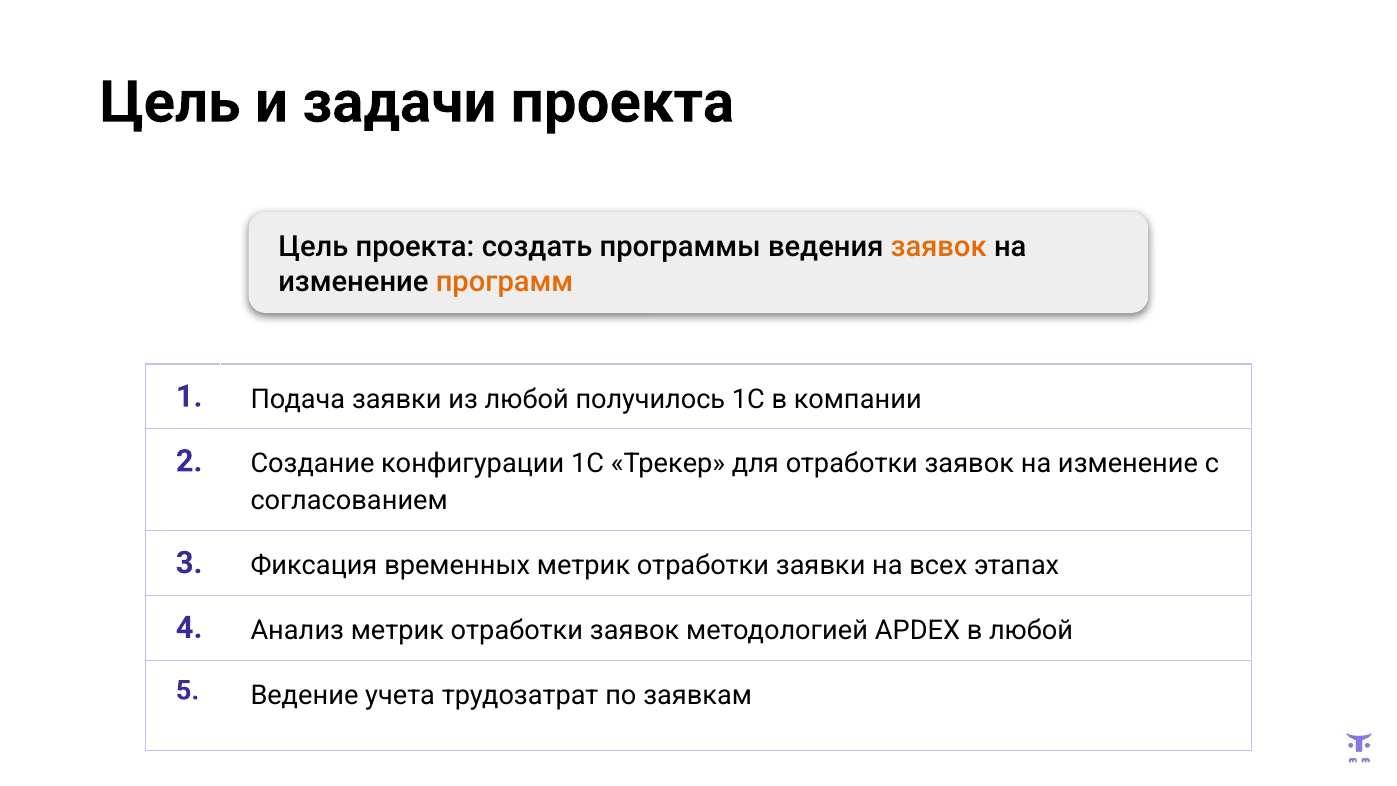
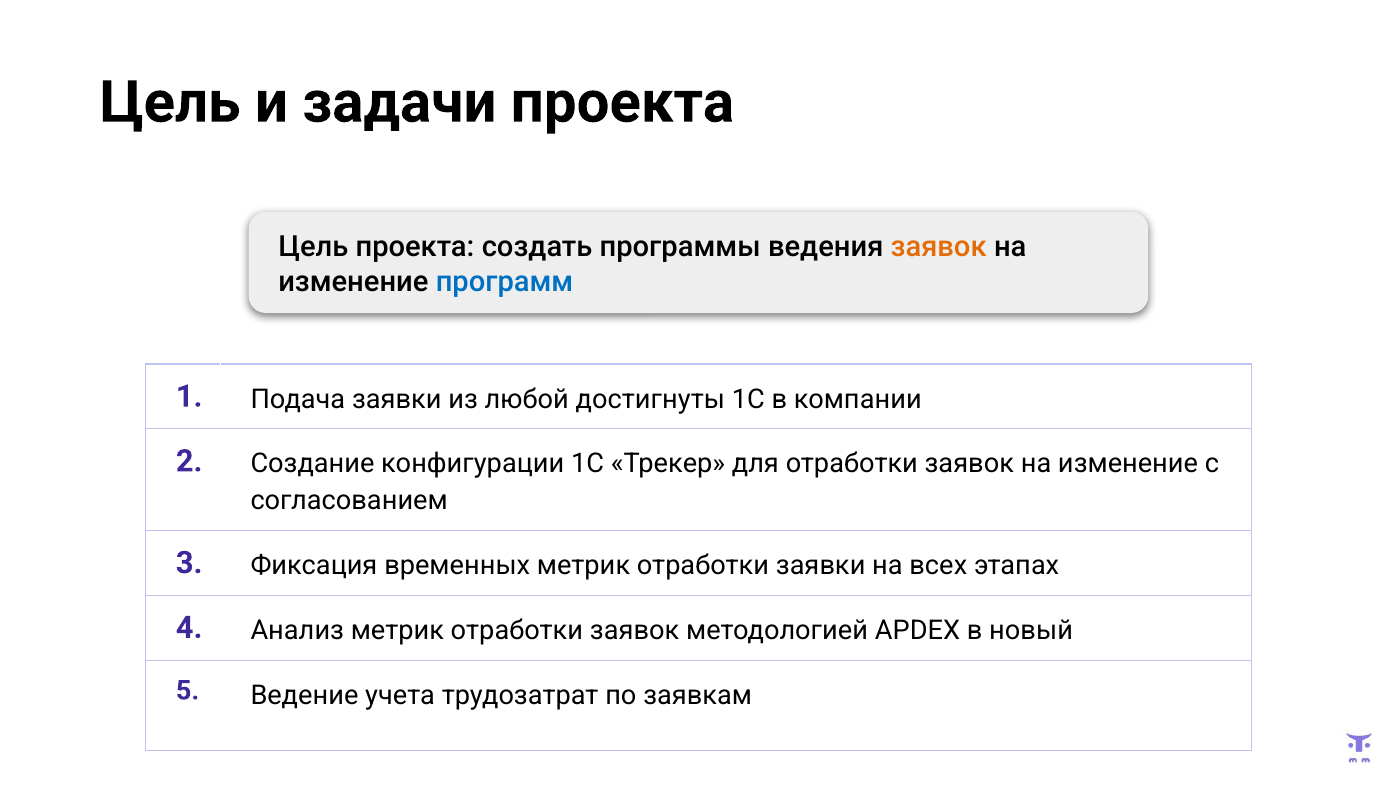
программ colour: orange -> blue
получилось: получилось -> достигнуты
в любой: любой -> новый
